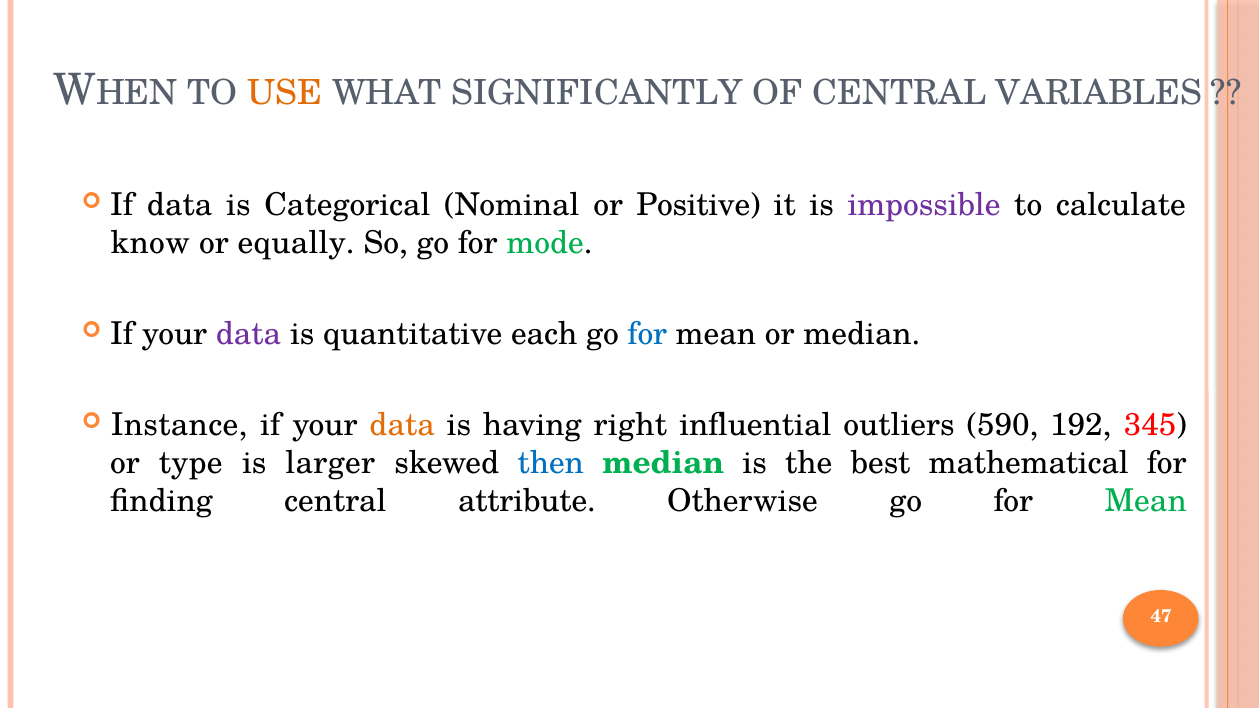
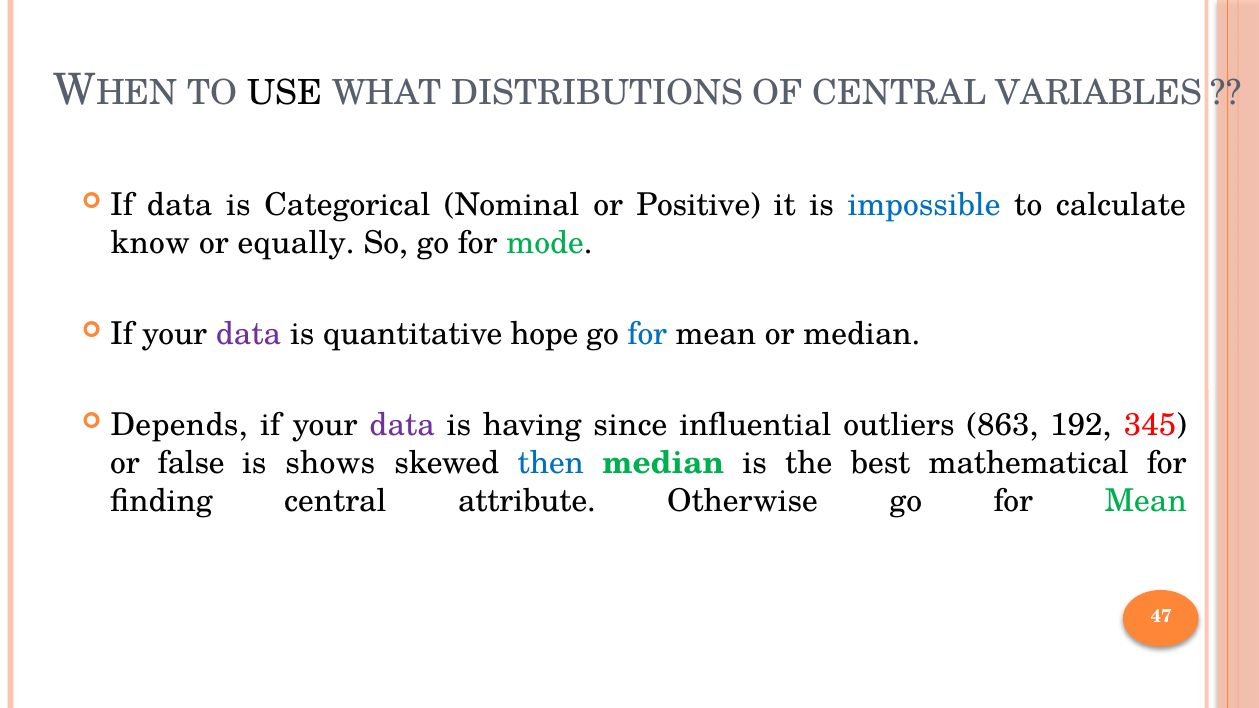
USE colour: orange -> black
SIGNIFICANTLY: SIGNIFICANTLY -> DISTRIBUTIONS
impossible colour: purple -> blue
each: each -> hope
Instance: Instance -> Depends
data at (402, 426) colour: orange -> purple
right: right -> since
590: 590 -> 863
type: type -> false
larger: larger -> shows
